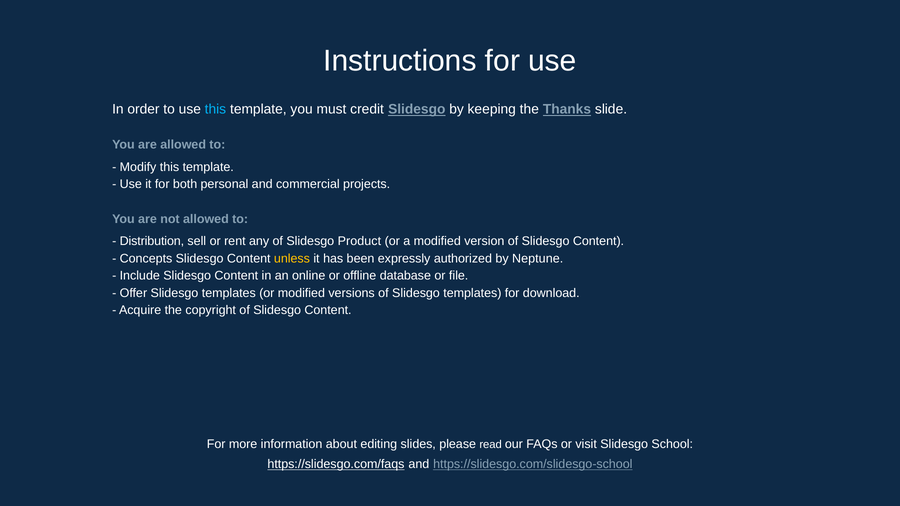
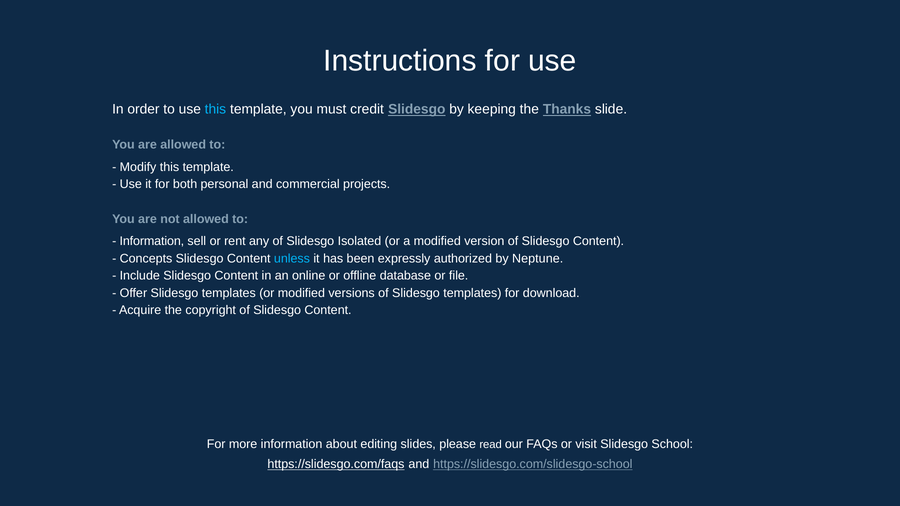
Distribution at (152, 241): Distribution -> Information
Product: Product -> Isolated
unless colour: yellow -> light blue
